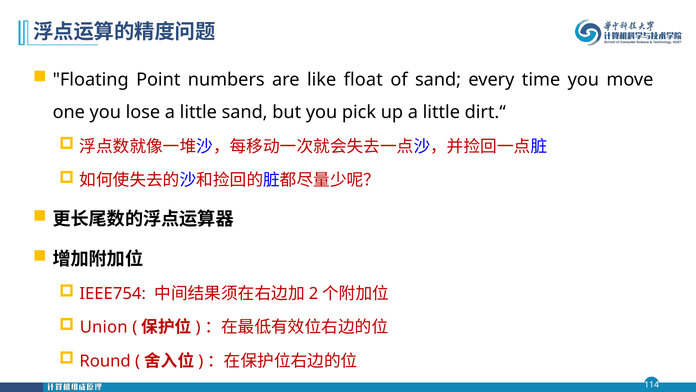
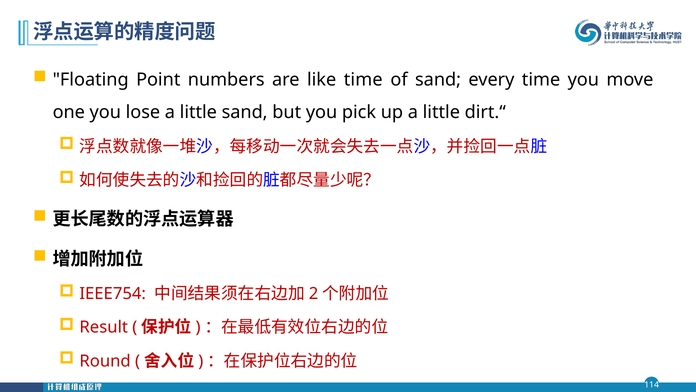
like float: float -> time
Union: Union -> Result
